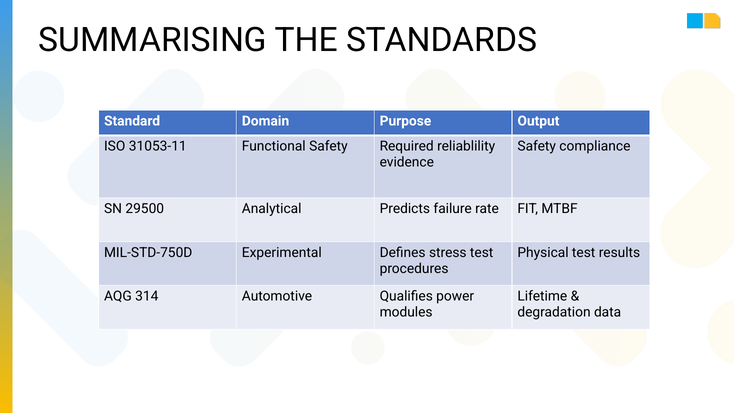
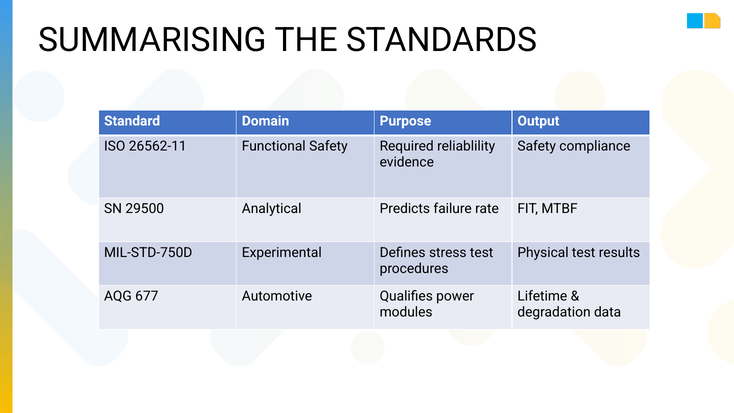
31053-11: 31053-11 -> 26562-11
314: 314 -> 677
